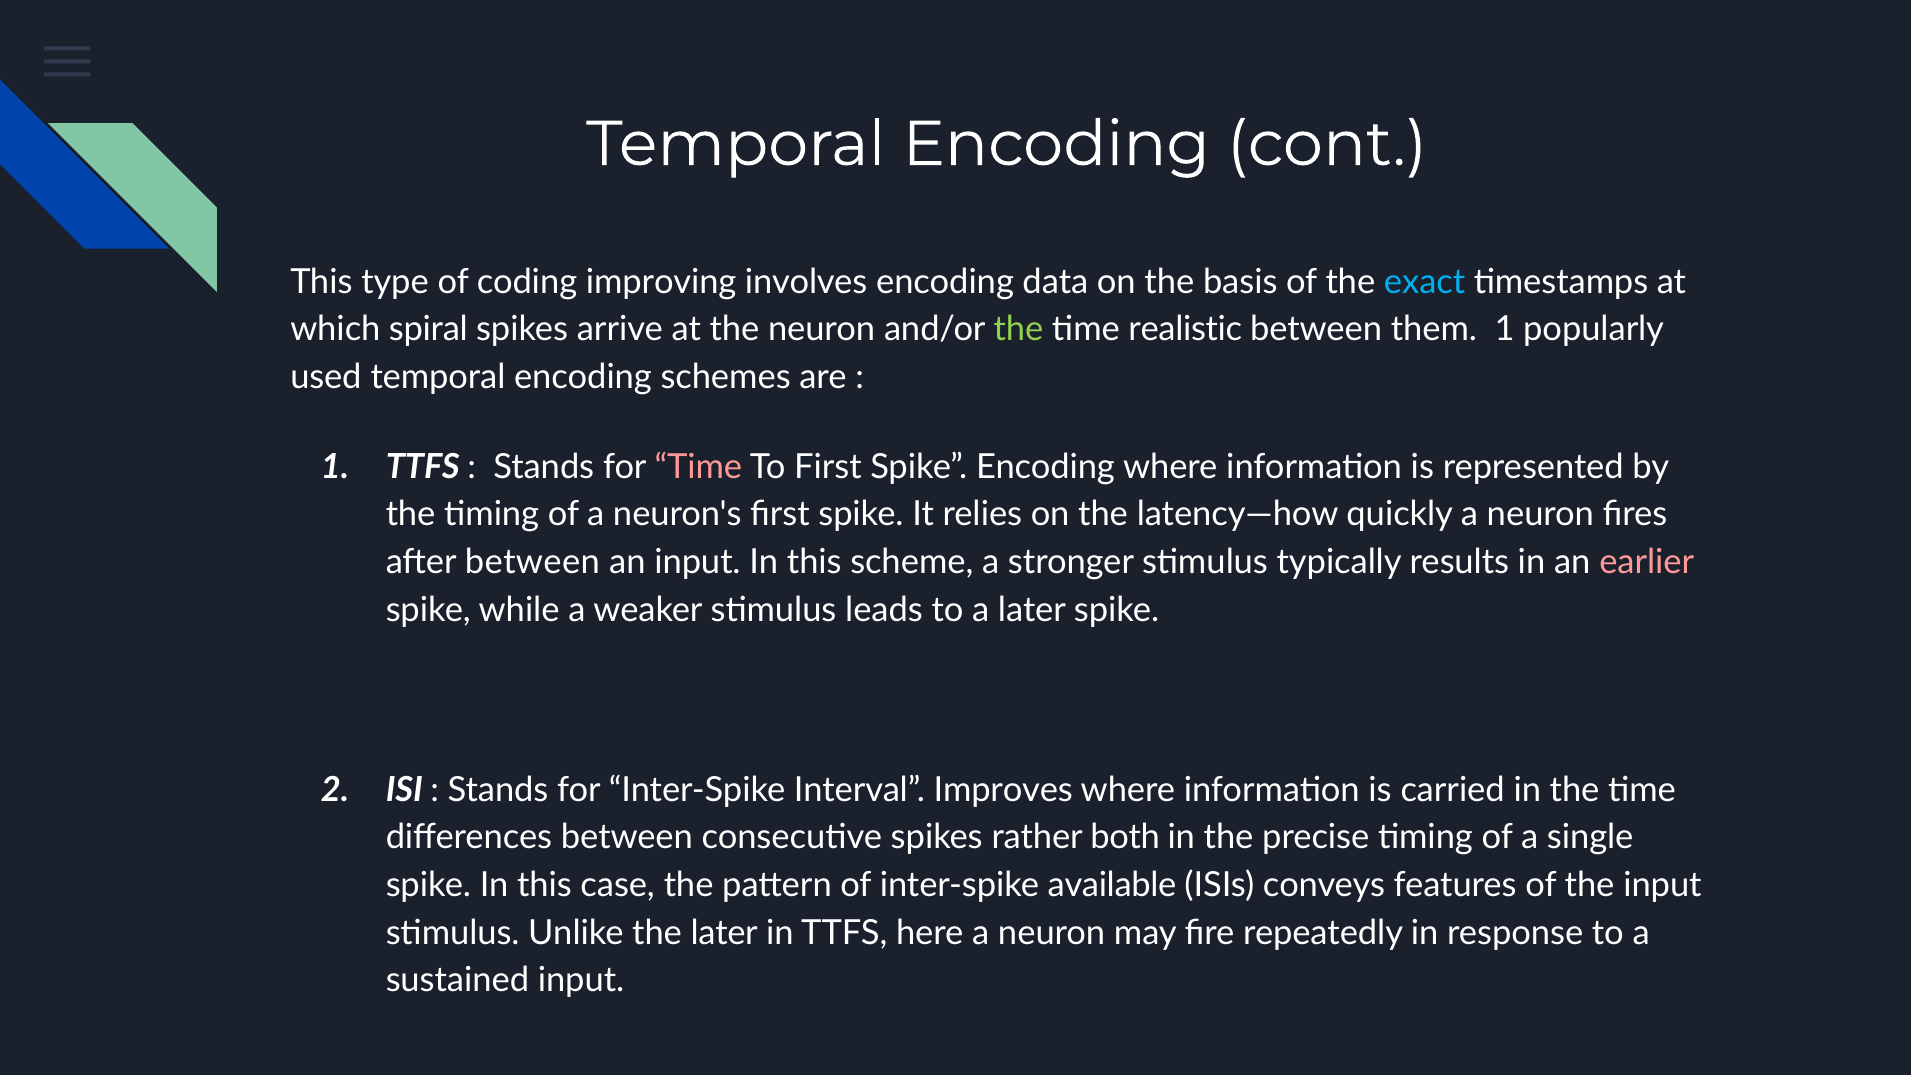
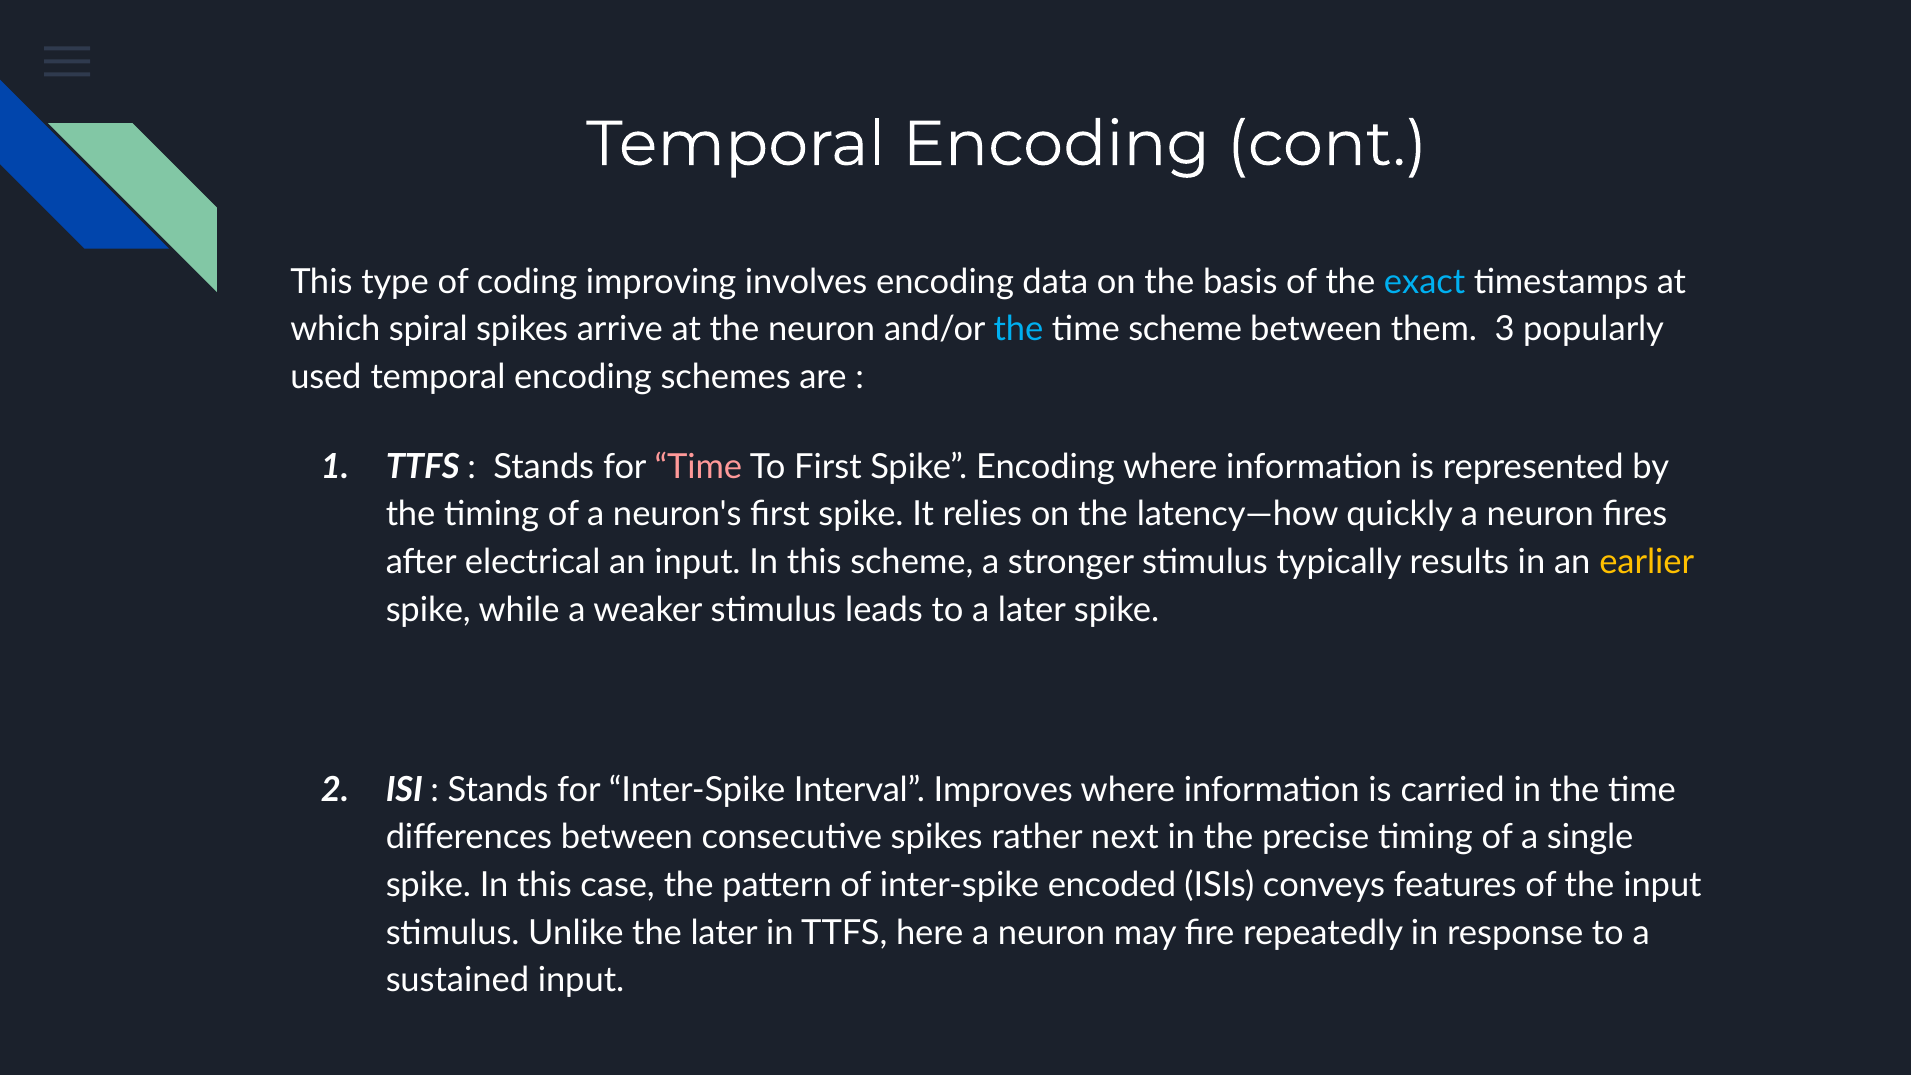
the at (1019, 329) colour: light green -> light blue
time realistic: realistic -> scheme
them 1: 1 -> 3
after between: between -> electrical
earlier colour: pink -> yellow
both: both -> next
available: available -> encoded
